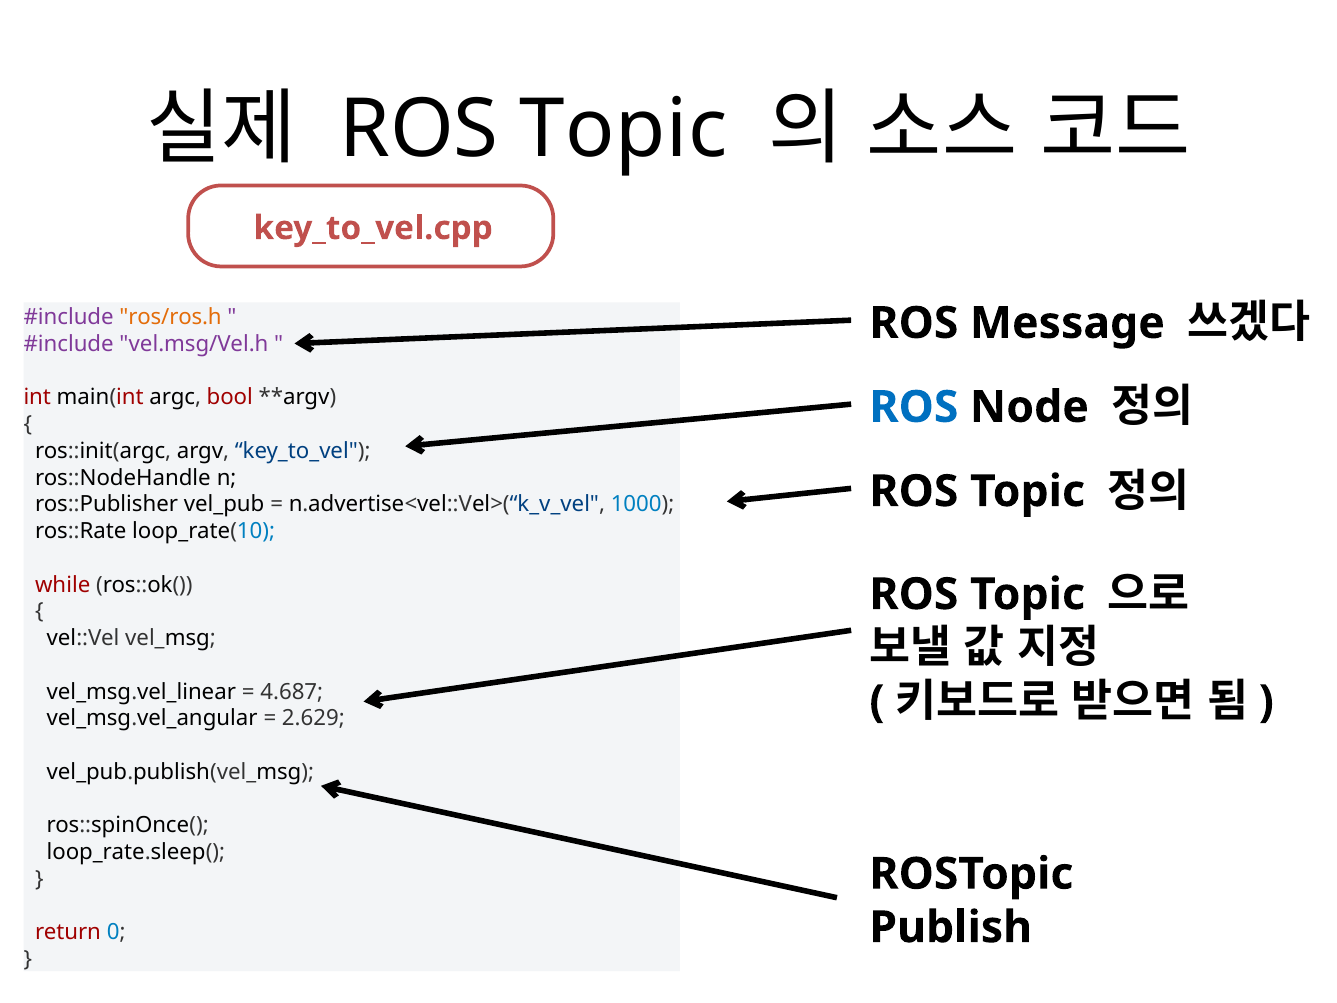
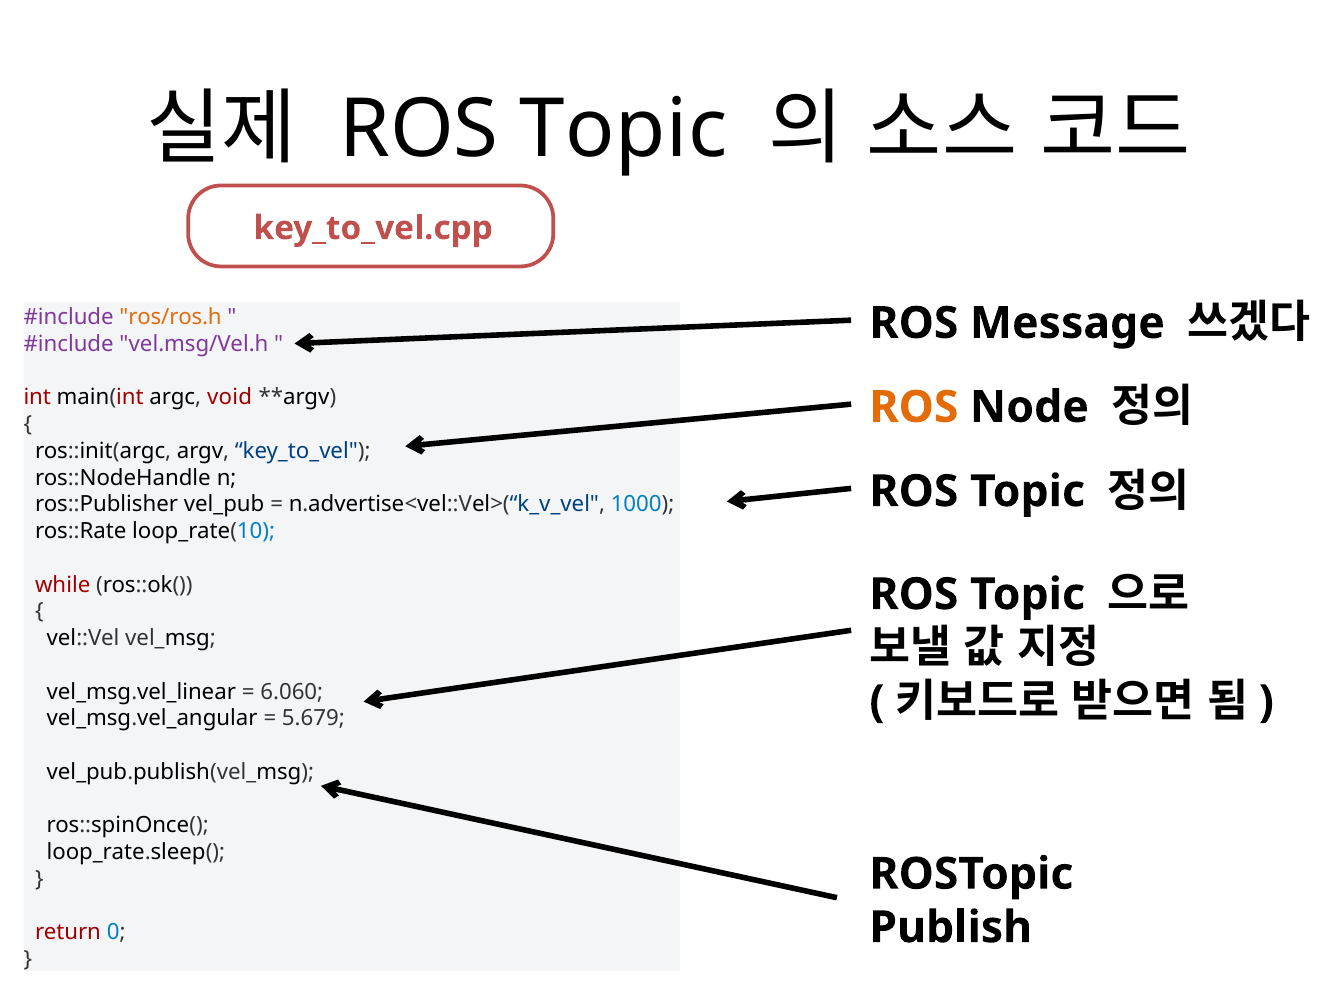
bool: bool -> void
ROS at (914, 407) colour: blue -> orange
4.687: 4.687 -> 6.060
2.629: 2.629 -> 5.679
